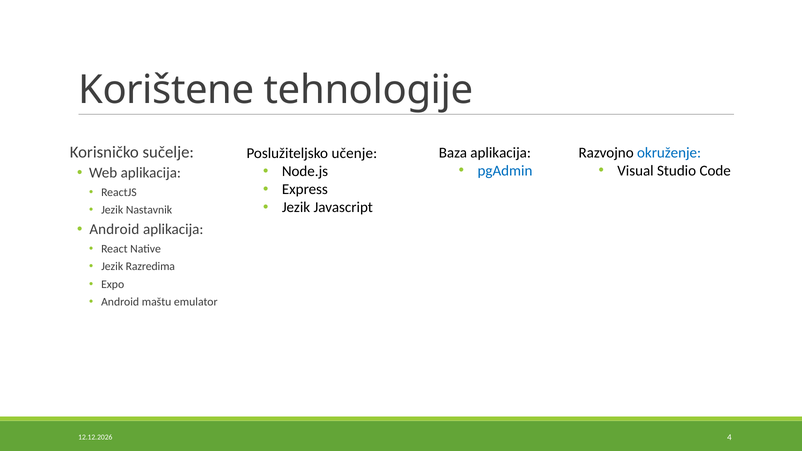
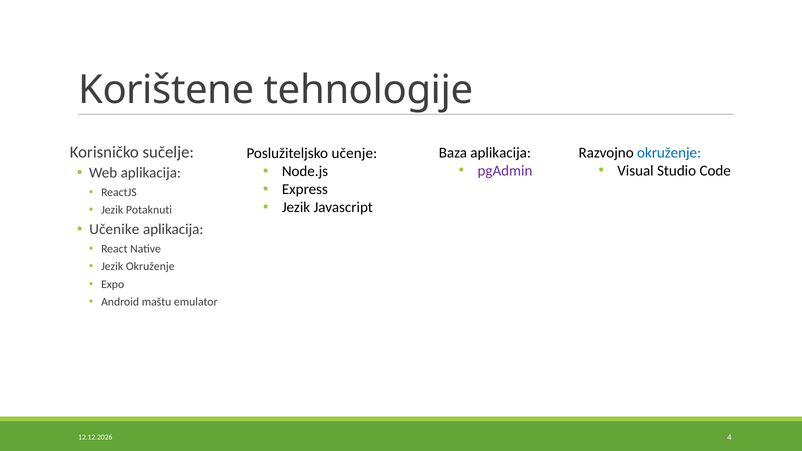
pgAdmin colour: blue -> purple
Nastavnik: Nastavnik -> Potaknuti
Android at (114, 229): Android -> Učenike
Jezik Razredima: Razredima -> Okruženje
